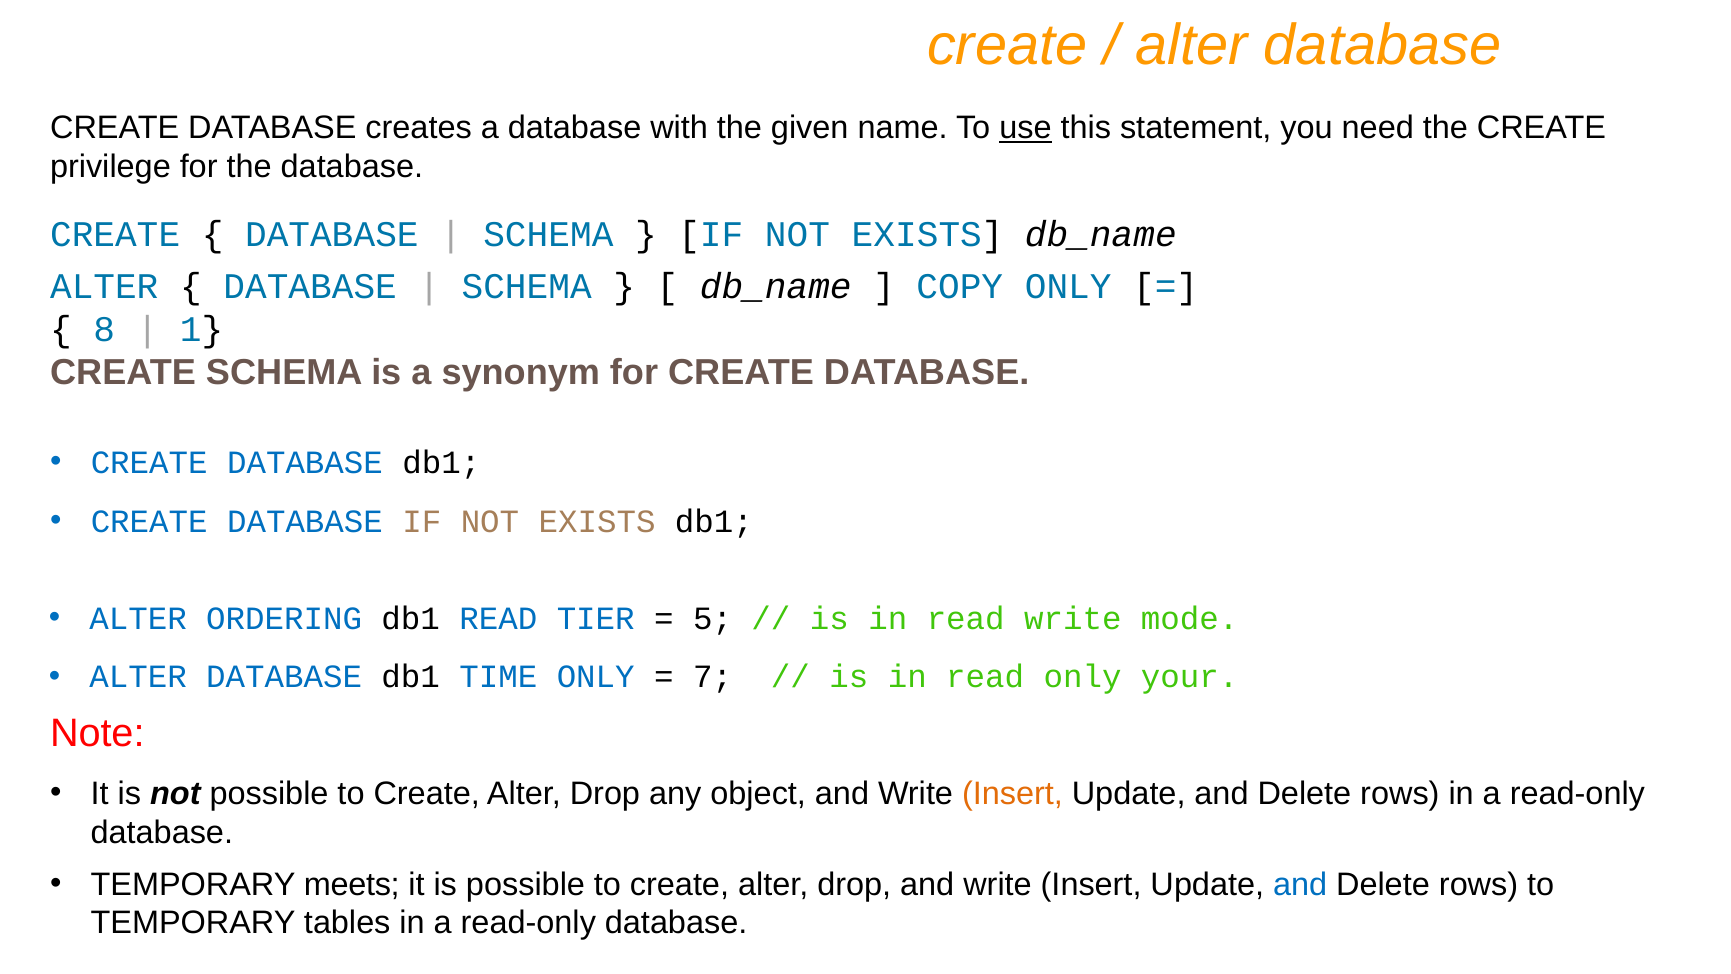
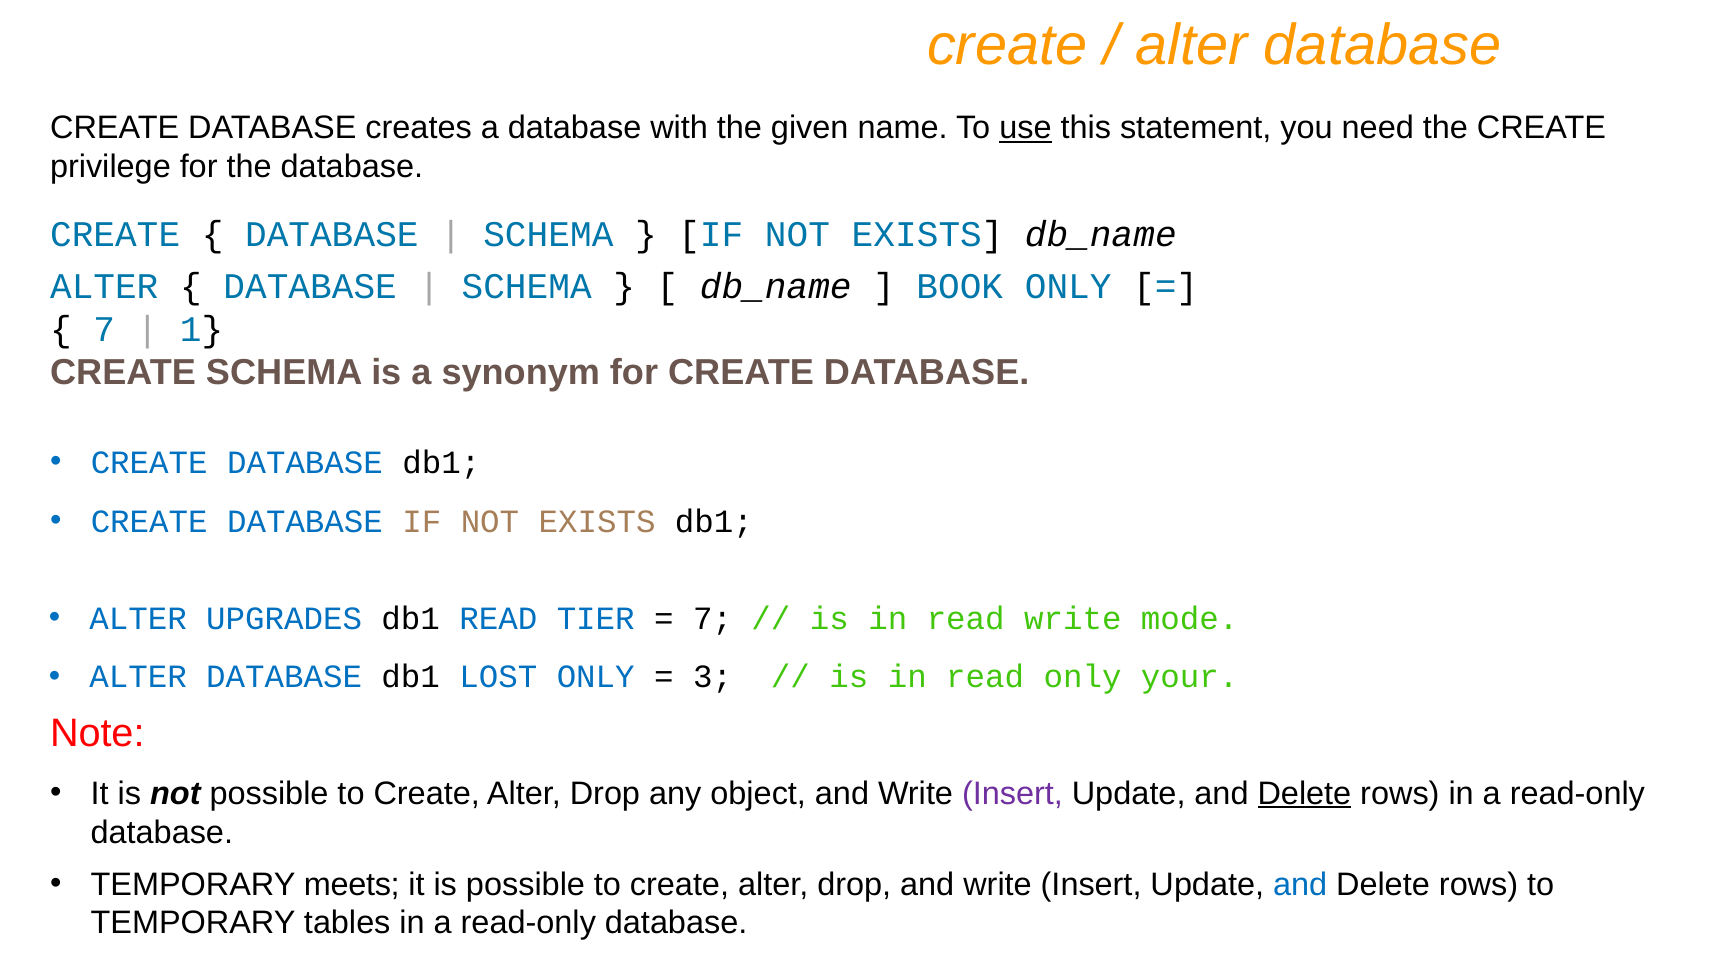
COPY: COPY -> BOOK
8 at (104, 330): 8 -> 7
ORDERING: ORDERING -> UPGRADES
5 at (713, 618): 5 -> 7
TIME: TIME -> LOST
7: 7 -> 3
Insert at (1013, 793) colour: orange -> purple
Delete at (1304, 793) underline: none -> present
